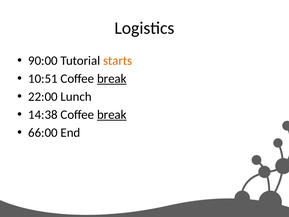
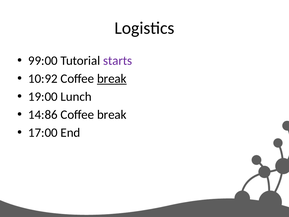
90:00: 90:00 -> 99:00
starts colour: orange -> purple
10:51: 10:51 -> 10:92
22:00: 22:00 -> 19:00
14:38: 14:38 -> 14:86
break at (112, 115) underline: present -> none
66:00: 66:00 -> 17:00
